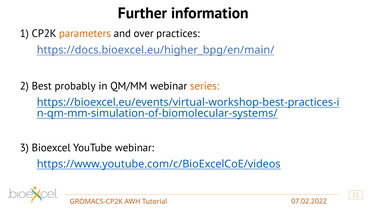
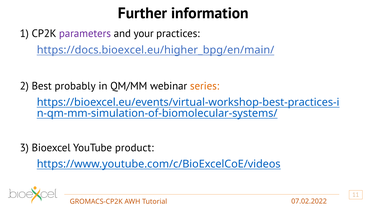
parameters colour: orange -> purple
over: over -> your
YouTube webinar: webinar -> product
